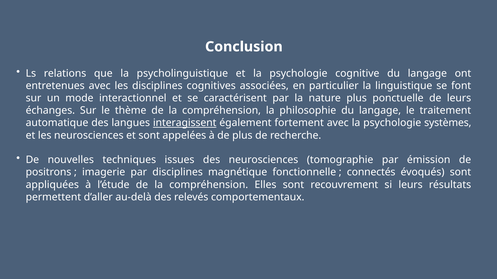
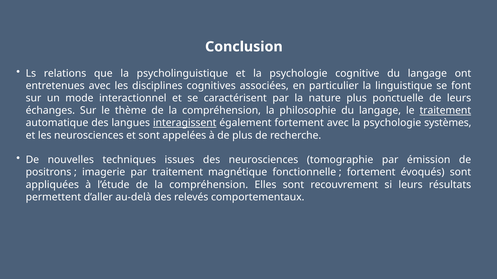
traitement at (445, 111) underline: none -> present
par disciplines: disciplines -> traitement
connectés at (371, 173): connectés -> fortement
